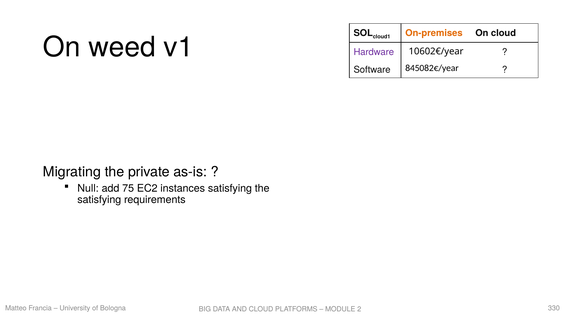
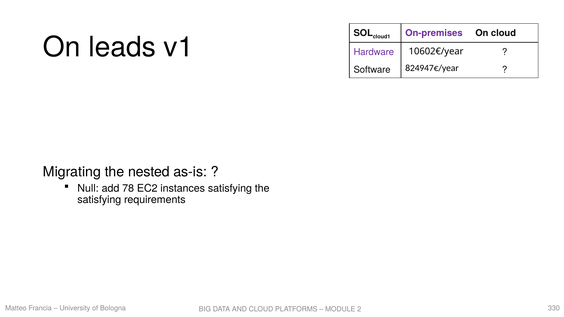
On-premises colour: orange -> purple
weed: weed -> leads
845082€/year: 845082€/year -> 824947€/year
private: private -> nested
75: 75 -> 78
